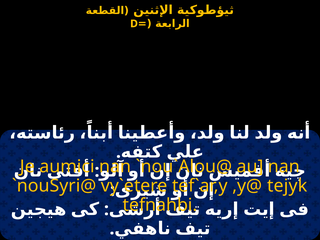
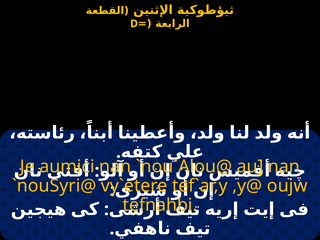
tejyk: tejyk -> oujw
